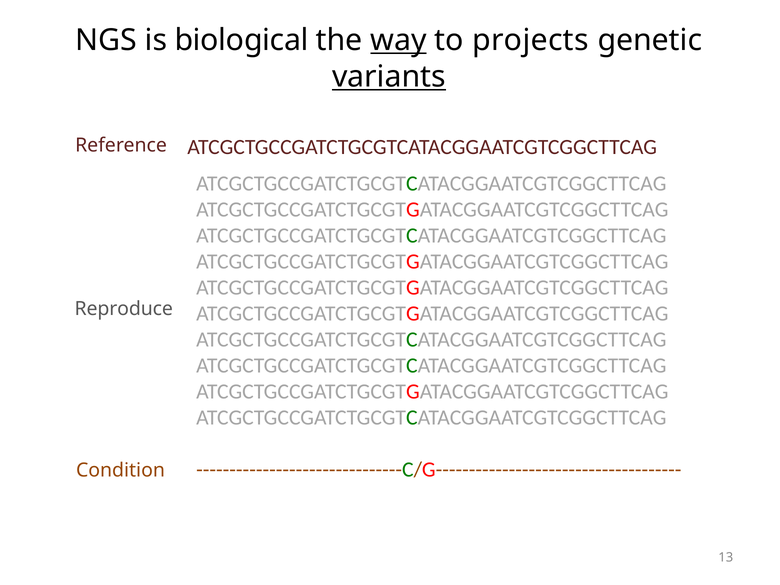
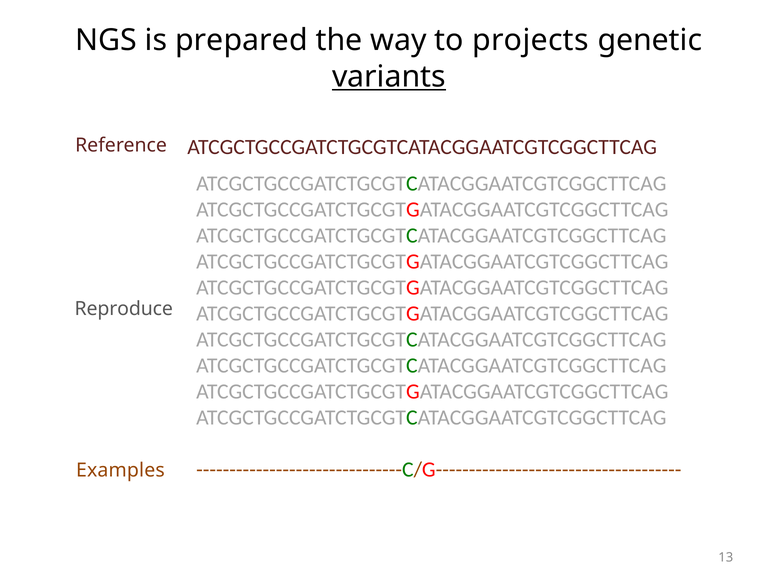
biological: biological -> prepared
way underline: present -> none
Condition: Condition -> Examples
